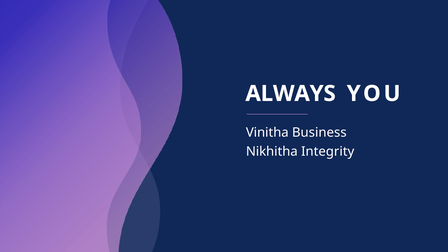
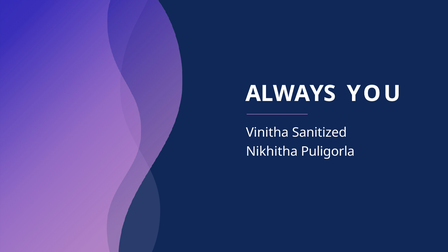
Business: Business -> Sanitized
Integrity: Integrity -> Puligorla
